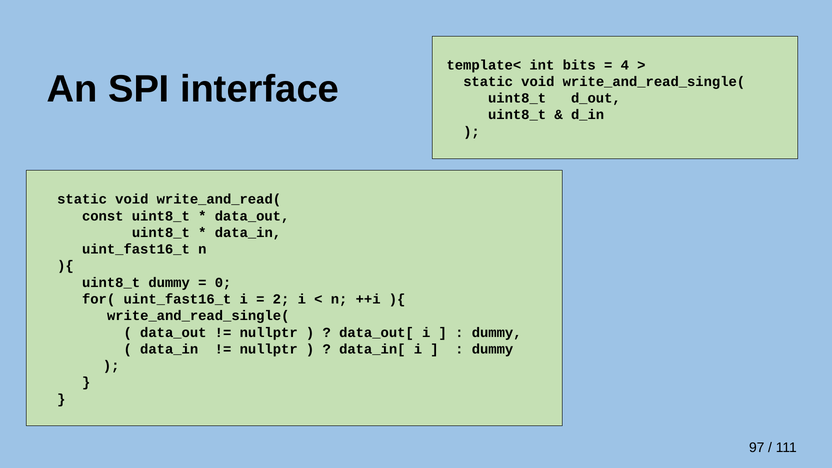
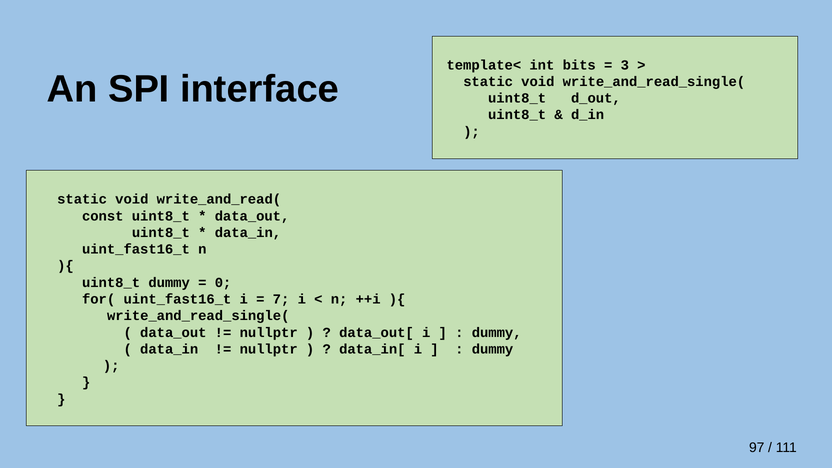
4: 4 -> 3
2: 2 -> 7
